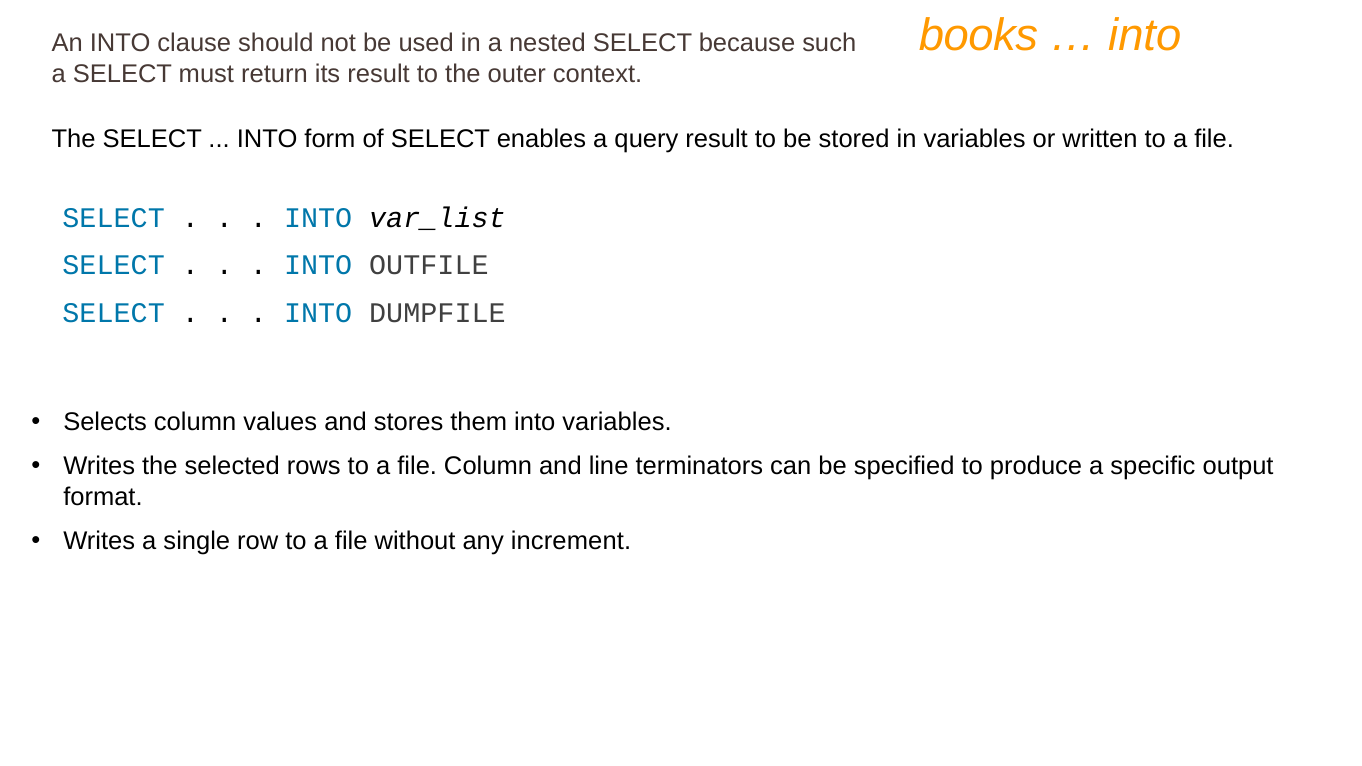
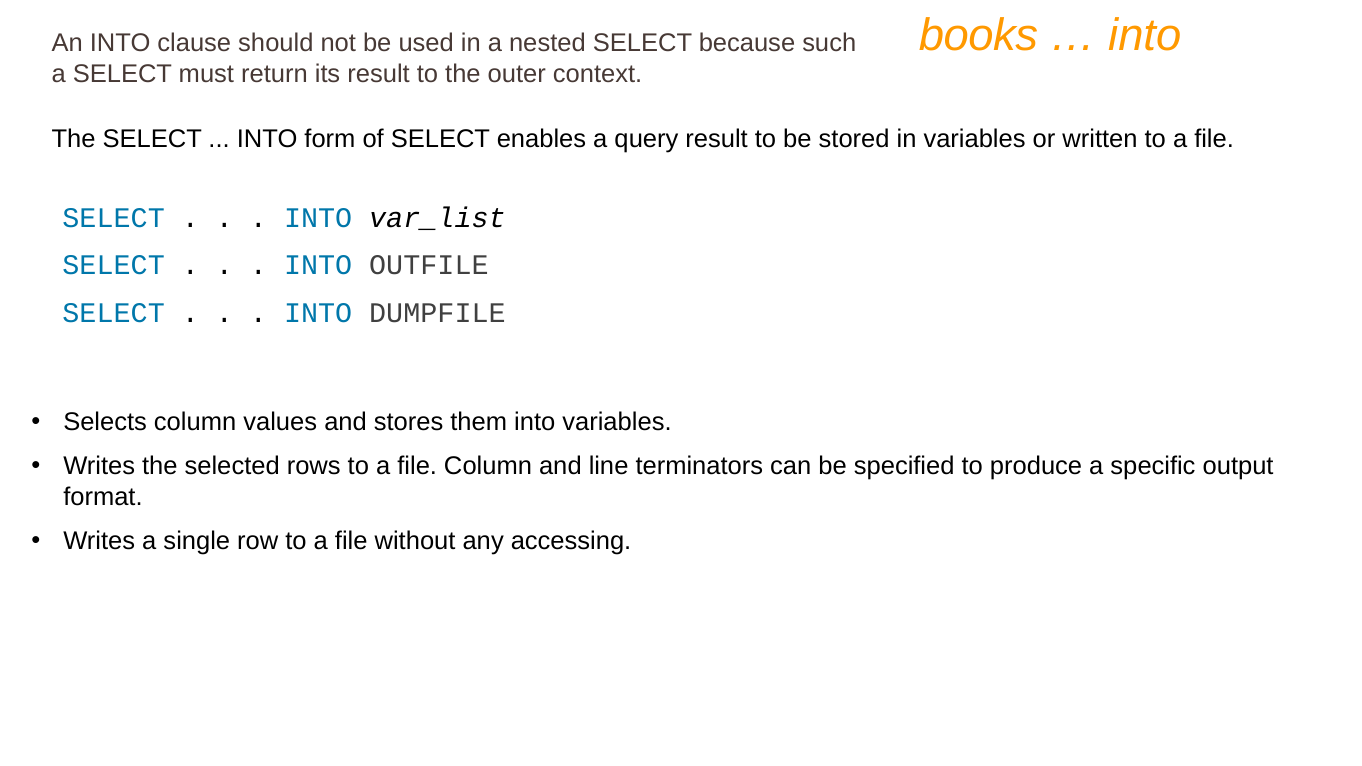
increment: increment -> accessing
